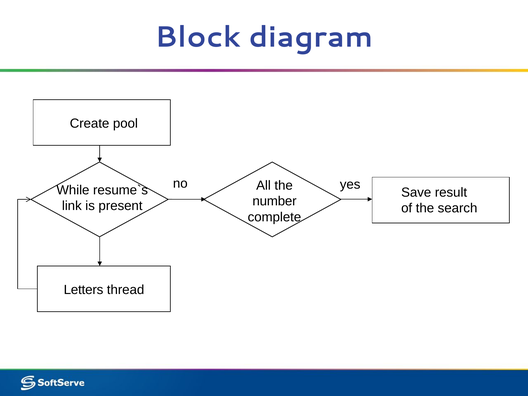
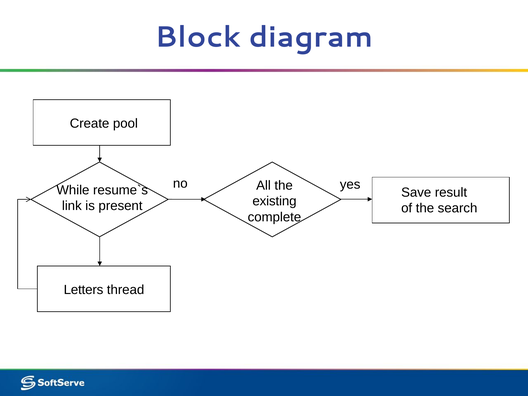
number: number -> existing
